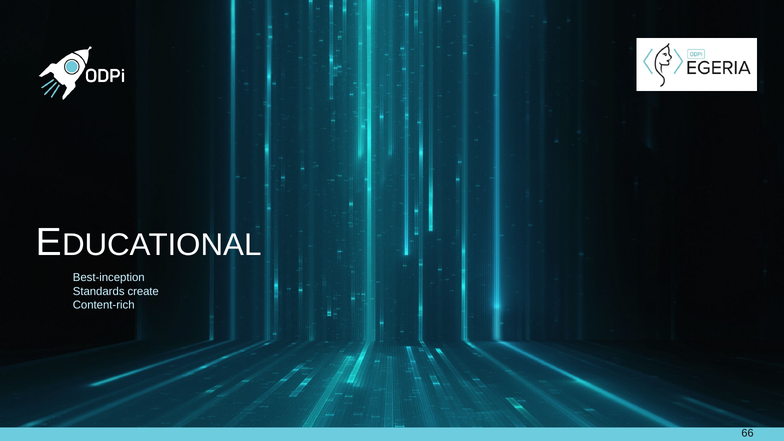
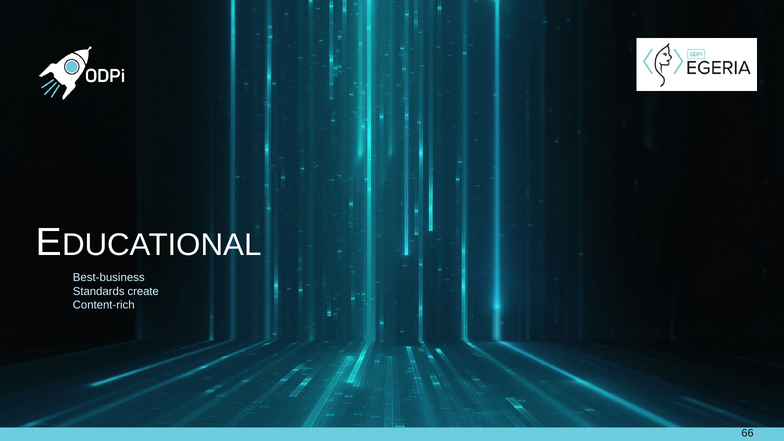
Best-inception: Best-inception -> Best-business
